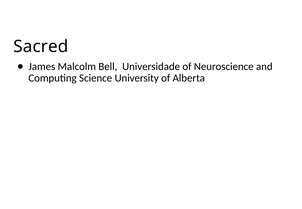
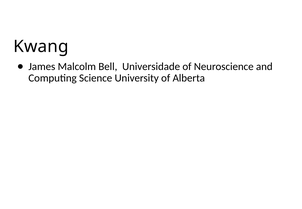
Sacred: Sacred -> Kwang
